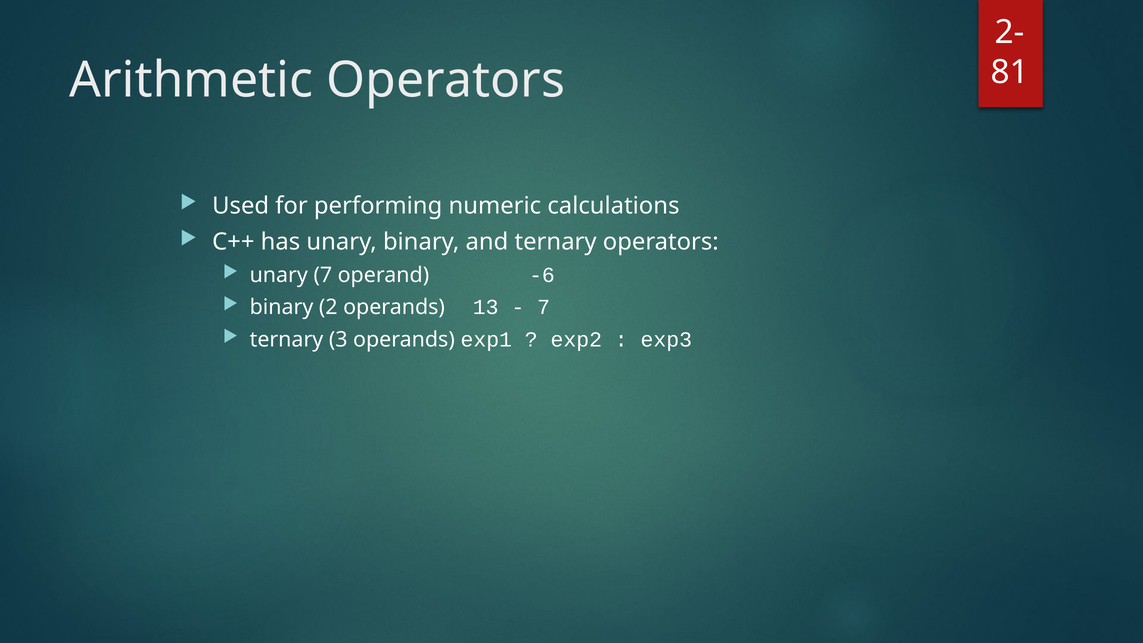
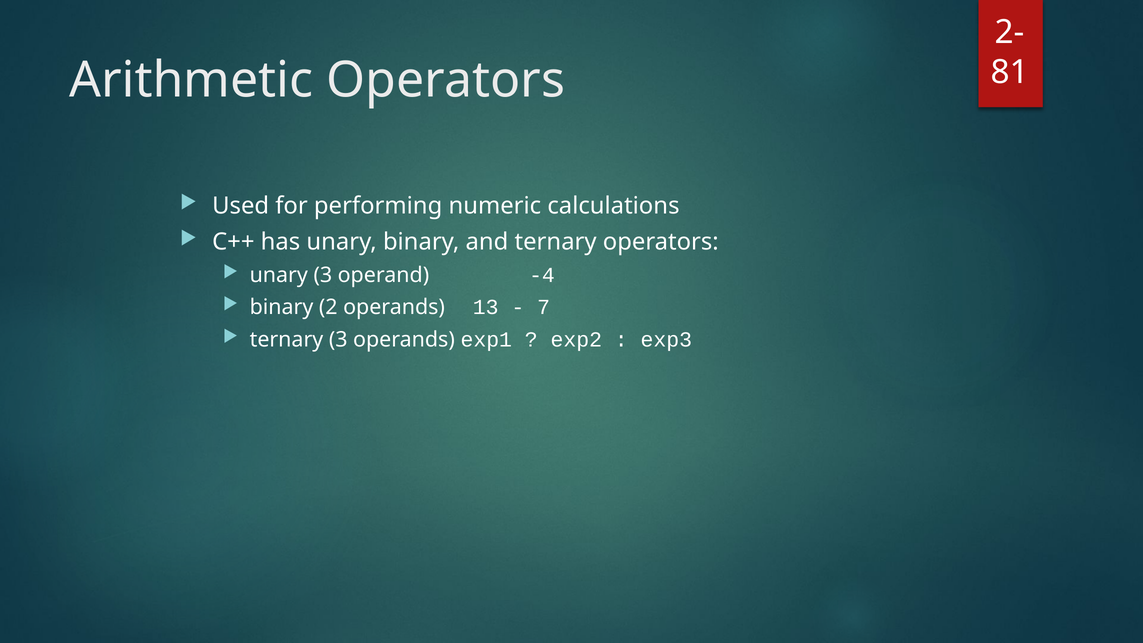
unary 7: 7 -> 3
-6: -6 -> -4
